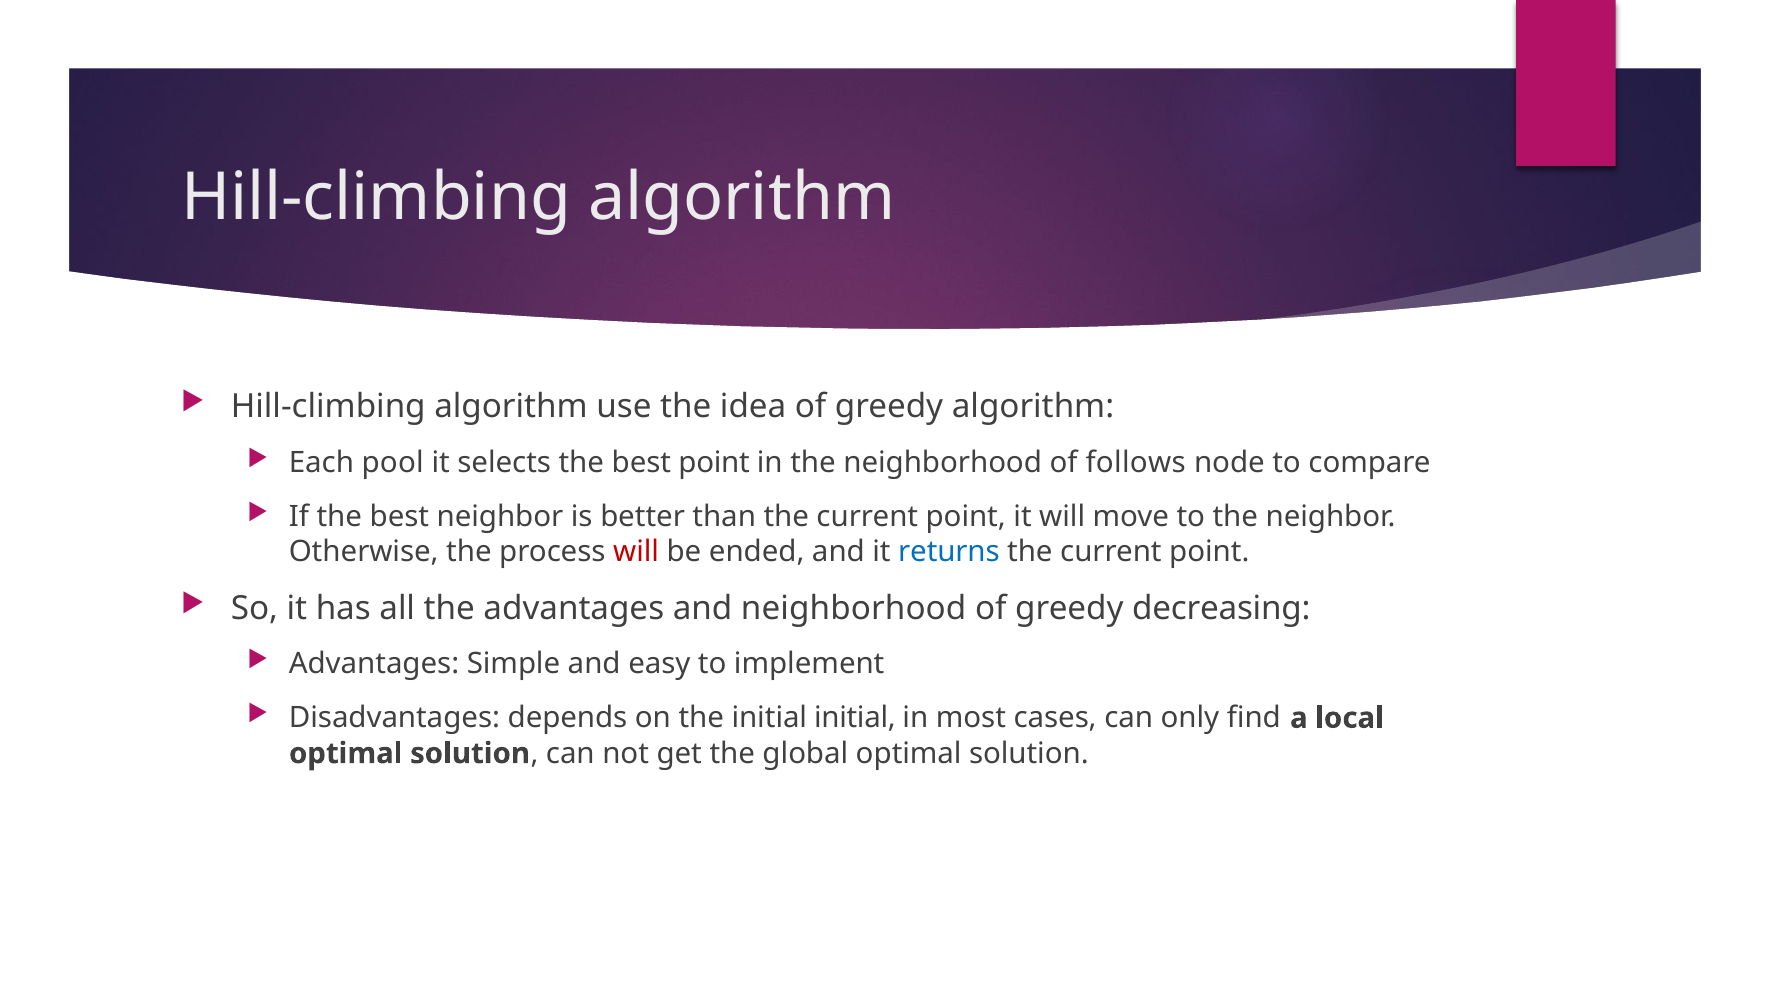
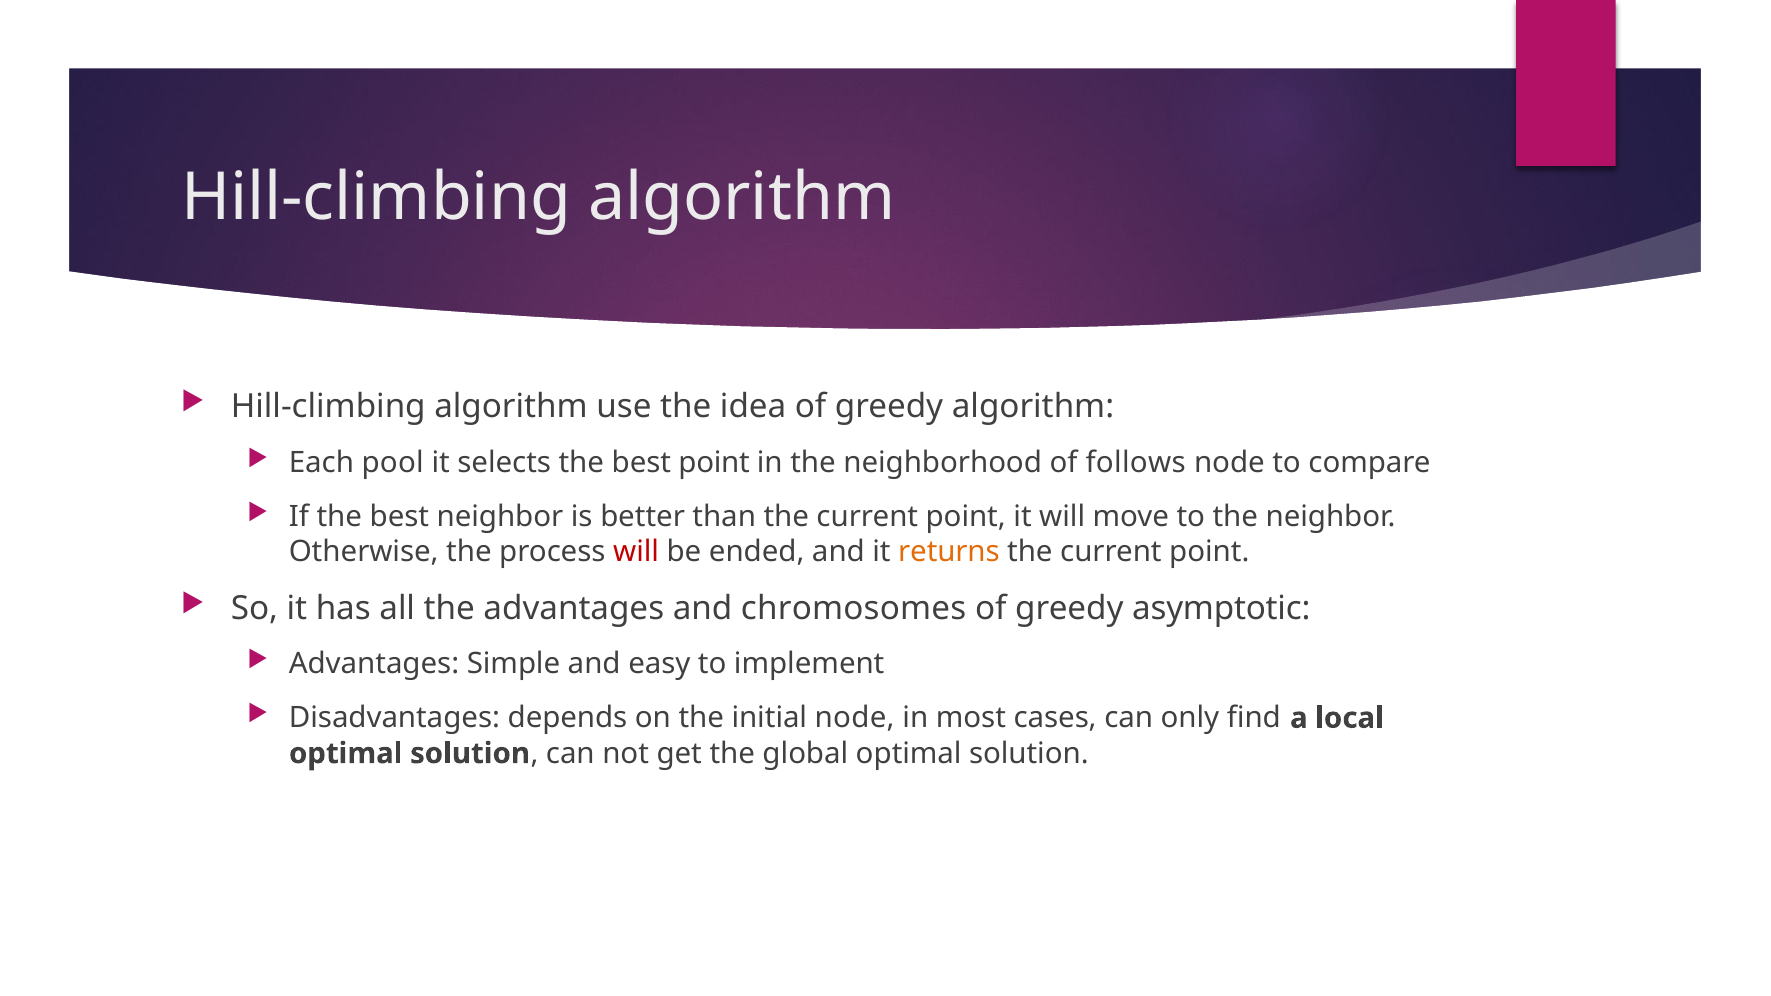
returns colour: blue -> orange
and neighborhood: neighborhood -> chromosomes
decreasing: decreasing -> asymptotic
initial initial: initial -> node
